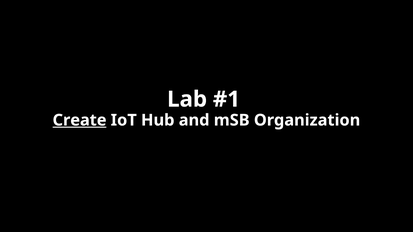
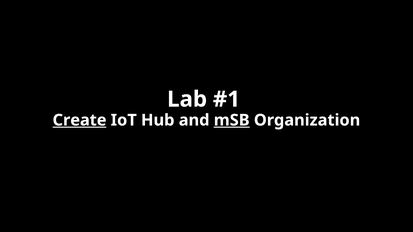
mSB underline: none -> present
